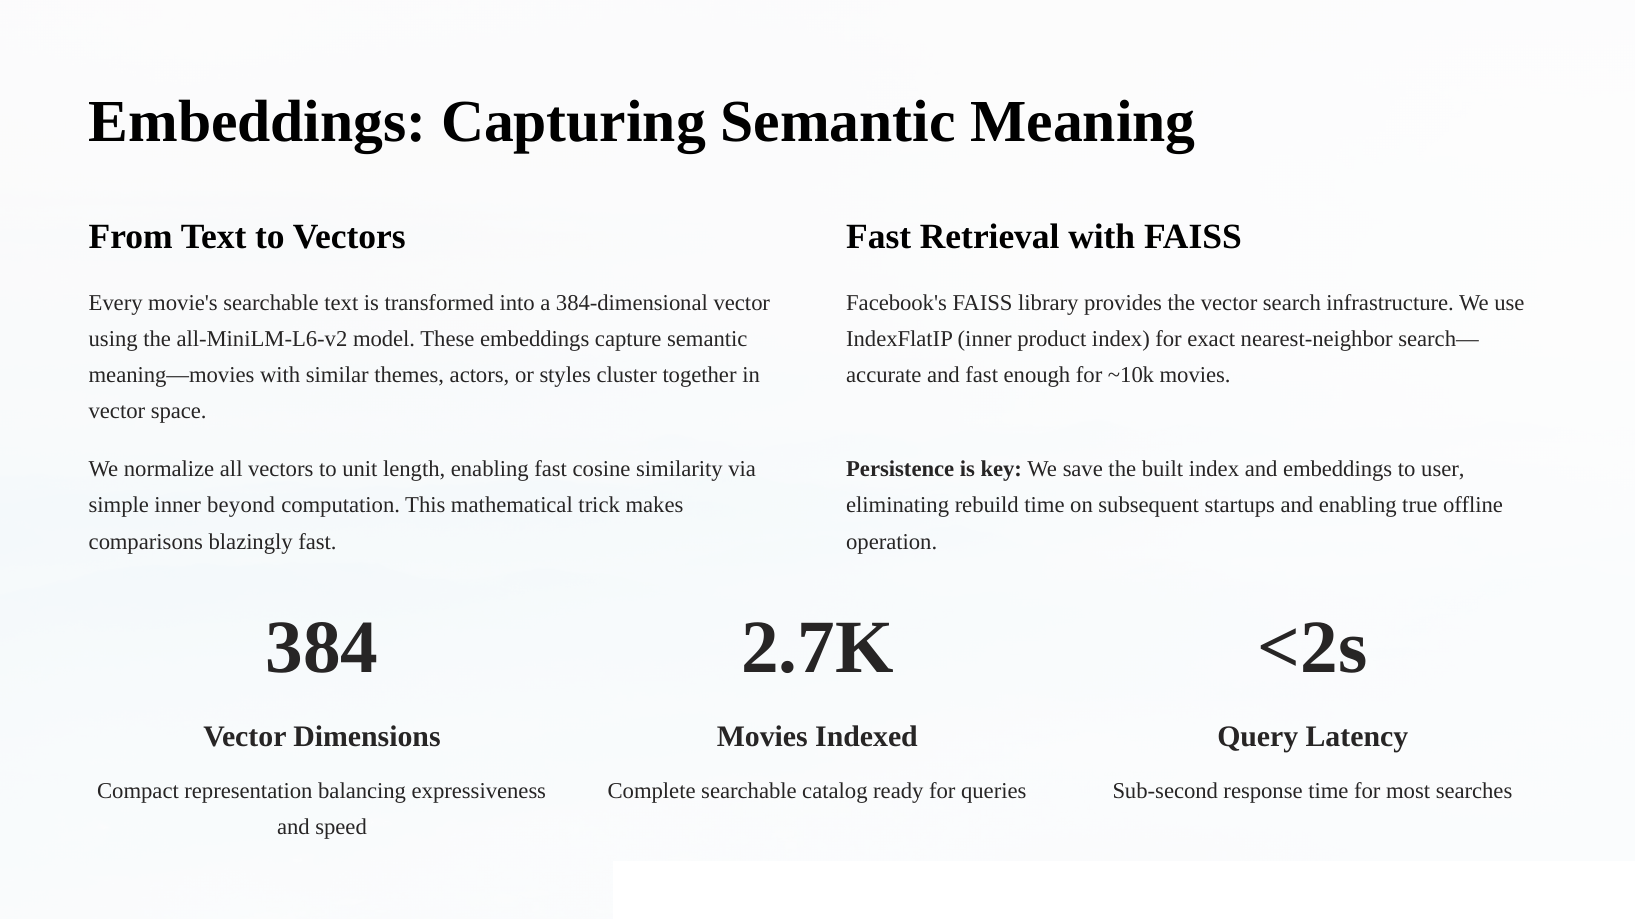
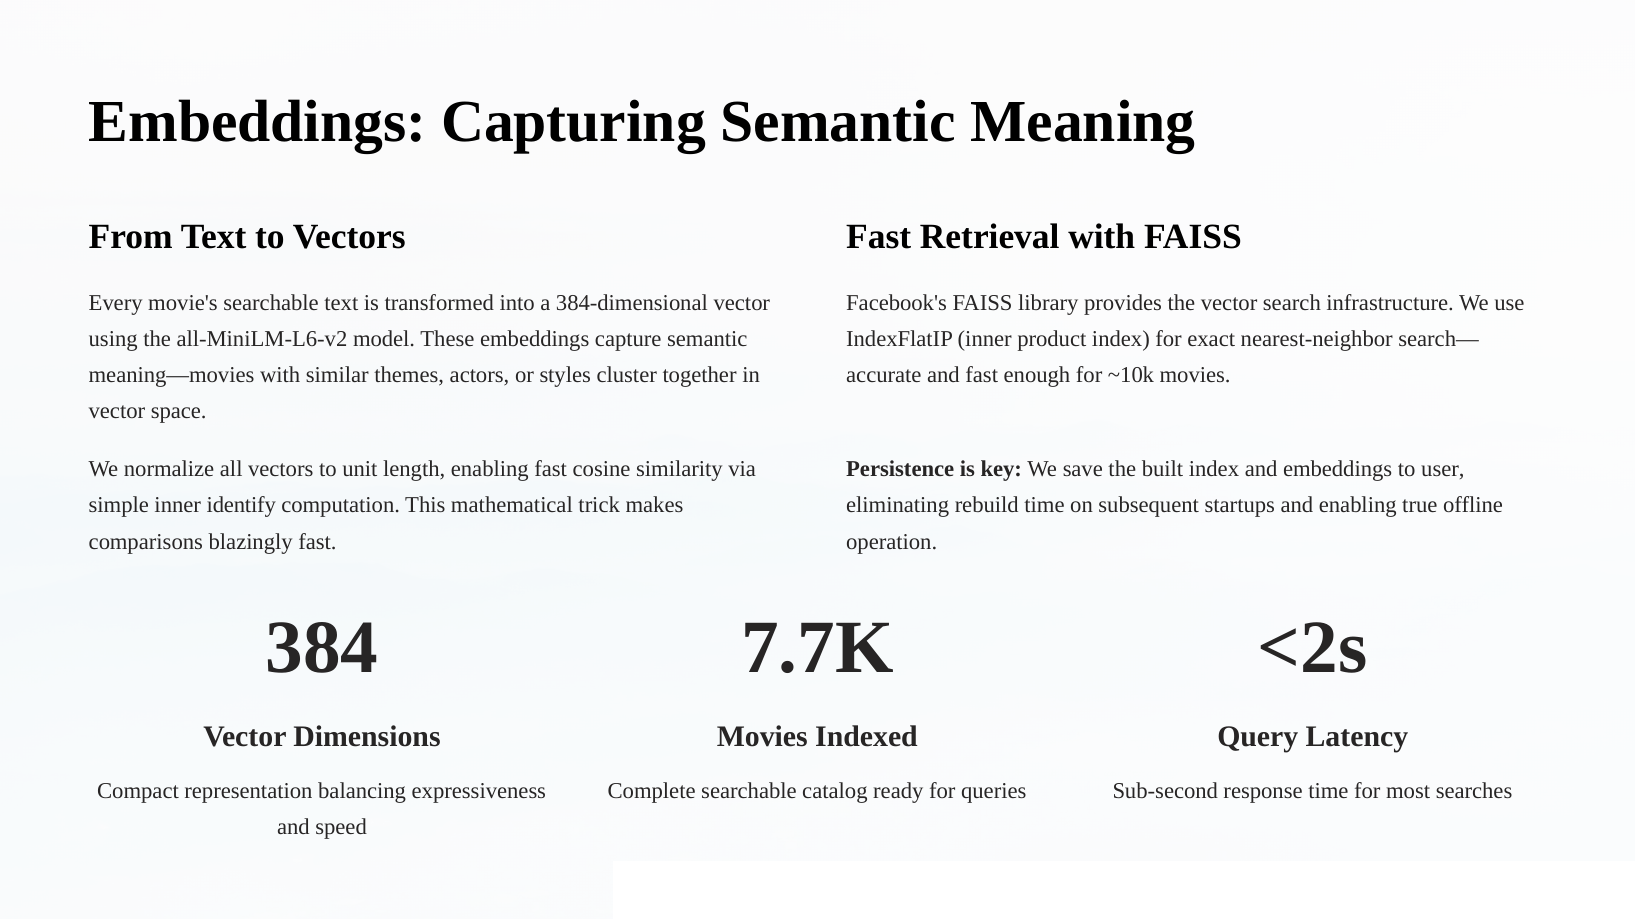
beyond: beyond -> identify
2.7K: 2.7K -> 7.7K
